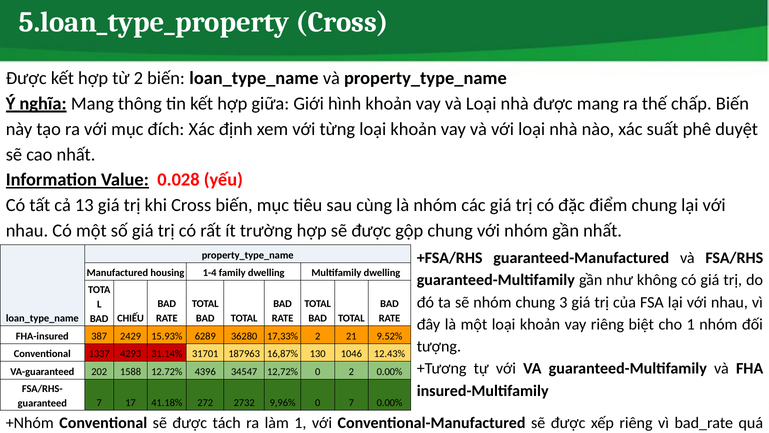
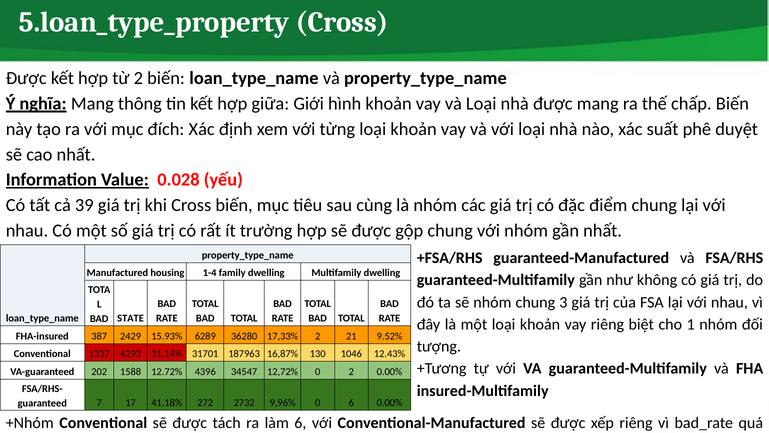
13: 13 -> 39
CHIẾU: CHIẾU -> STATE
0 7: 7 -> 6
làm 1: 1 -> 6
